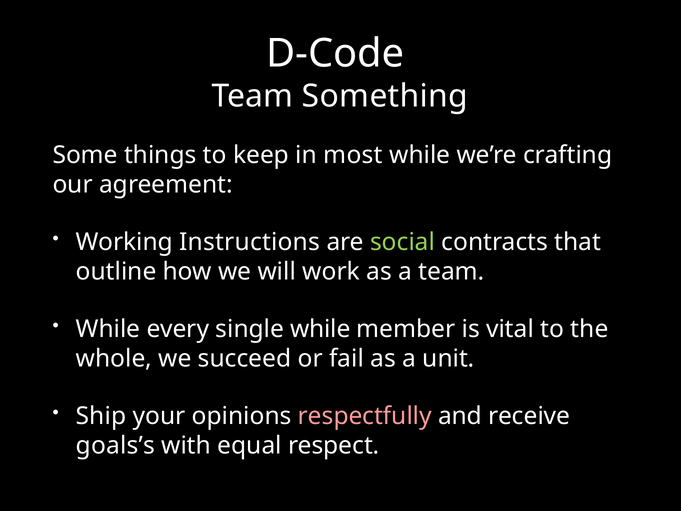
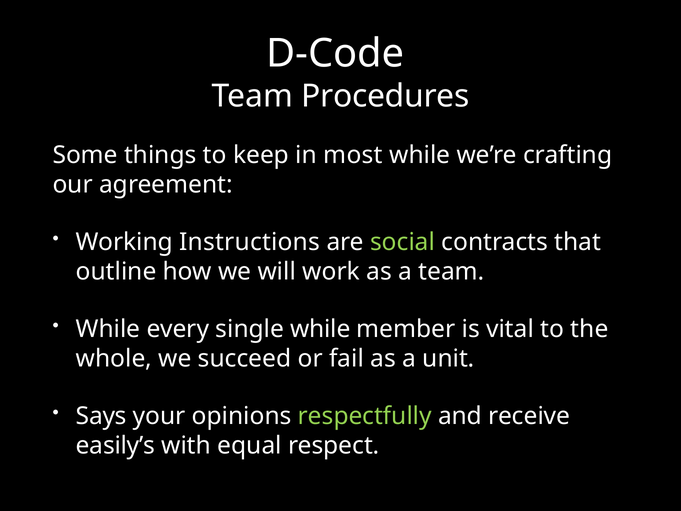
Something: Something -> Procedures
Ship: Ship -> Says
respectfully colour: pink -> light green
goals’s: goals’s -> easily’s
